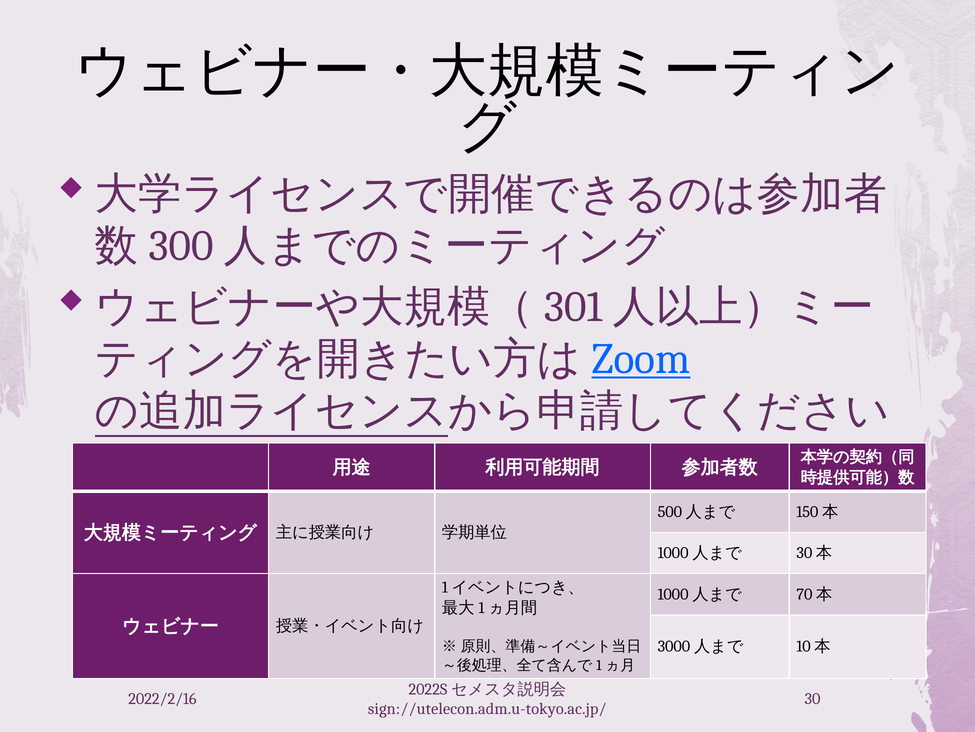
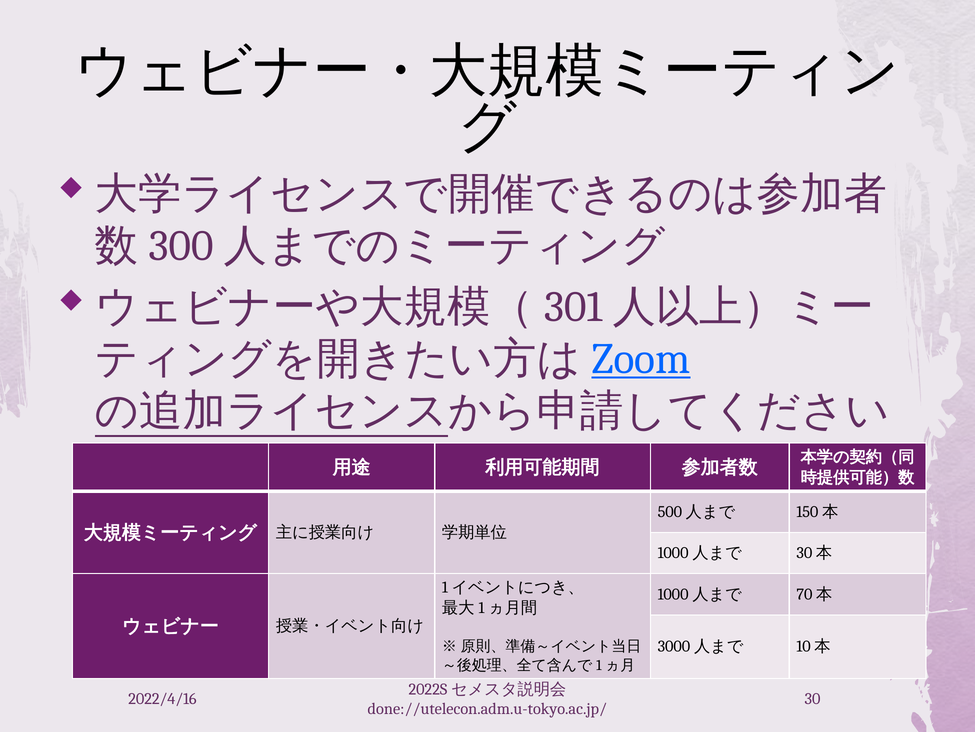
2022/2/16: 2022/2/16 -> 2022/4/16
sign://utelecon.adm.u-tokyo.ac.jp/: sign://utelecon.adm.u-tokyo.ac.jp/ -> done://utelecon.adm.u-tokyo.ac.jp/
